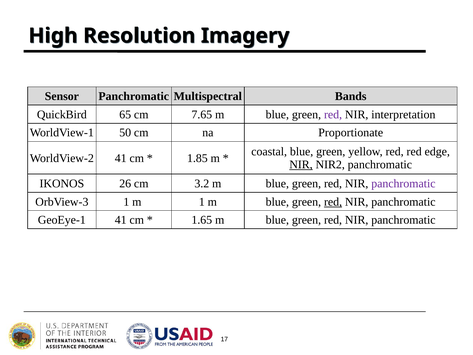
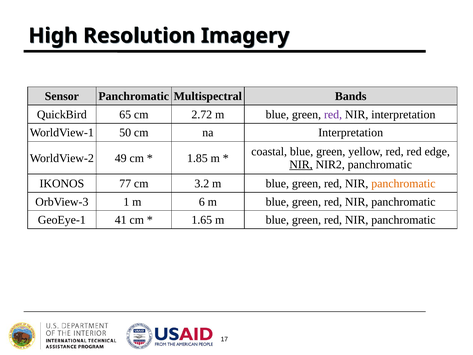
7.65: 7.65 -> 2.72
na Proportionate: Proportionate -> Interpretation
WorldView-2 41: 41 -> 49
26: 26 -> 77
panchromatic at (403, 183) colour: purple -> orange
m 1: 1 -> 6
red at (333, 202) underline: present -> none
